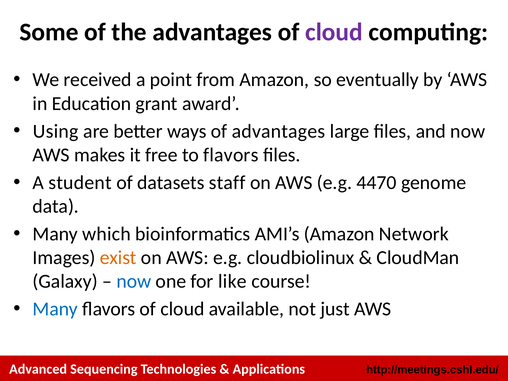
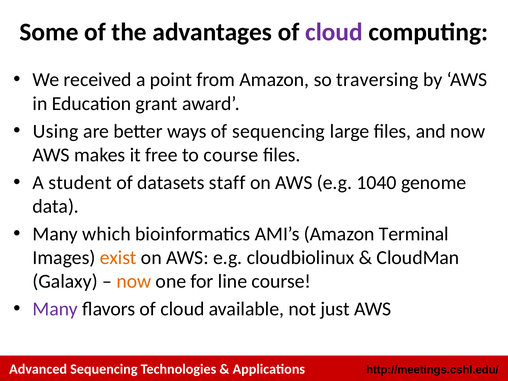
eventually: eventually -> traversing
of advantages: advantages -> sequencing
to flavors: flavors -> course
4470: 4470 -> 1040
Network: Network -> Terminal
now at (134, 281) colour: blue -> orange
like: like -> line
Many at (55, 309) colour: blue -> purple
